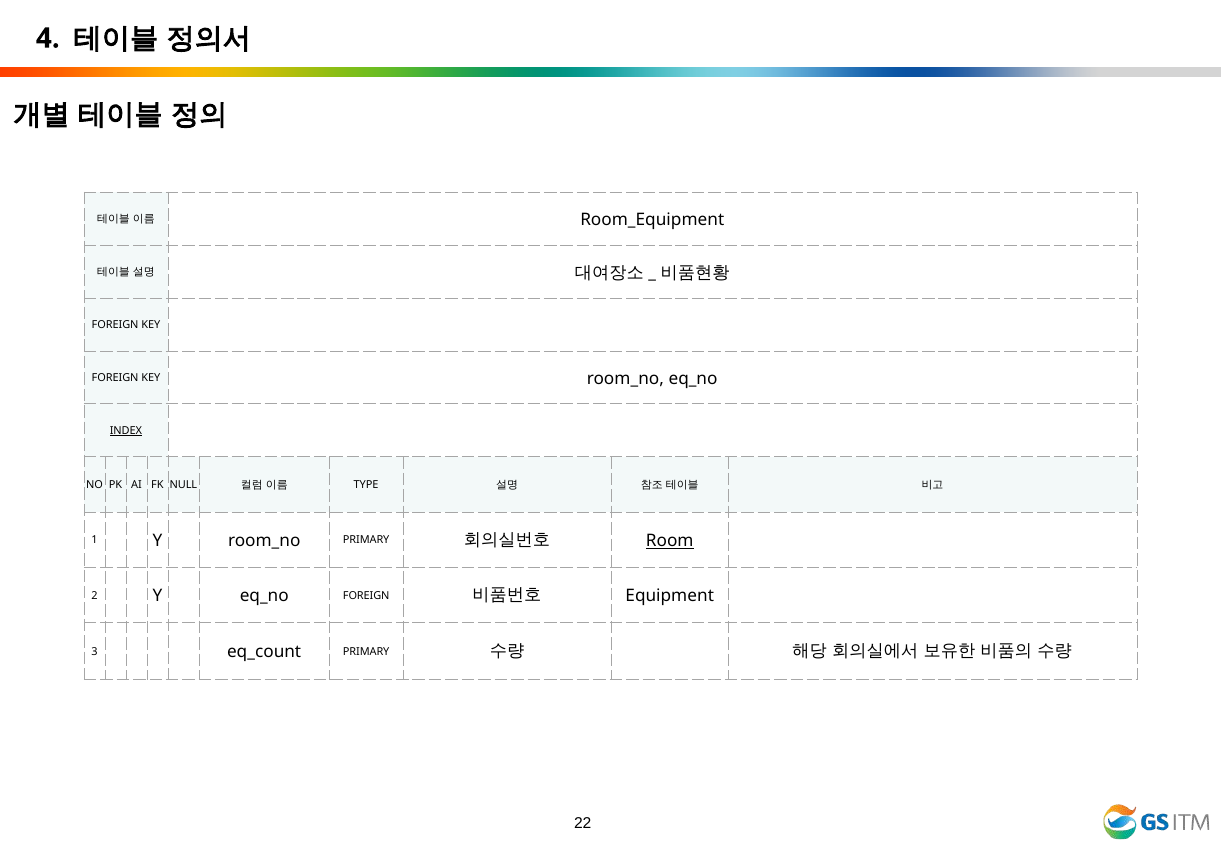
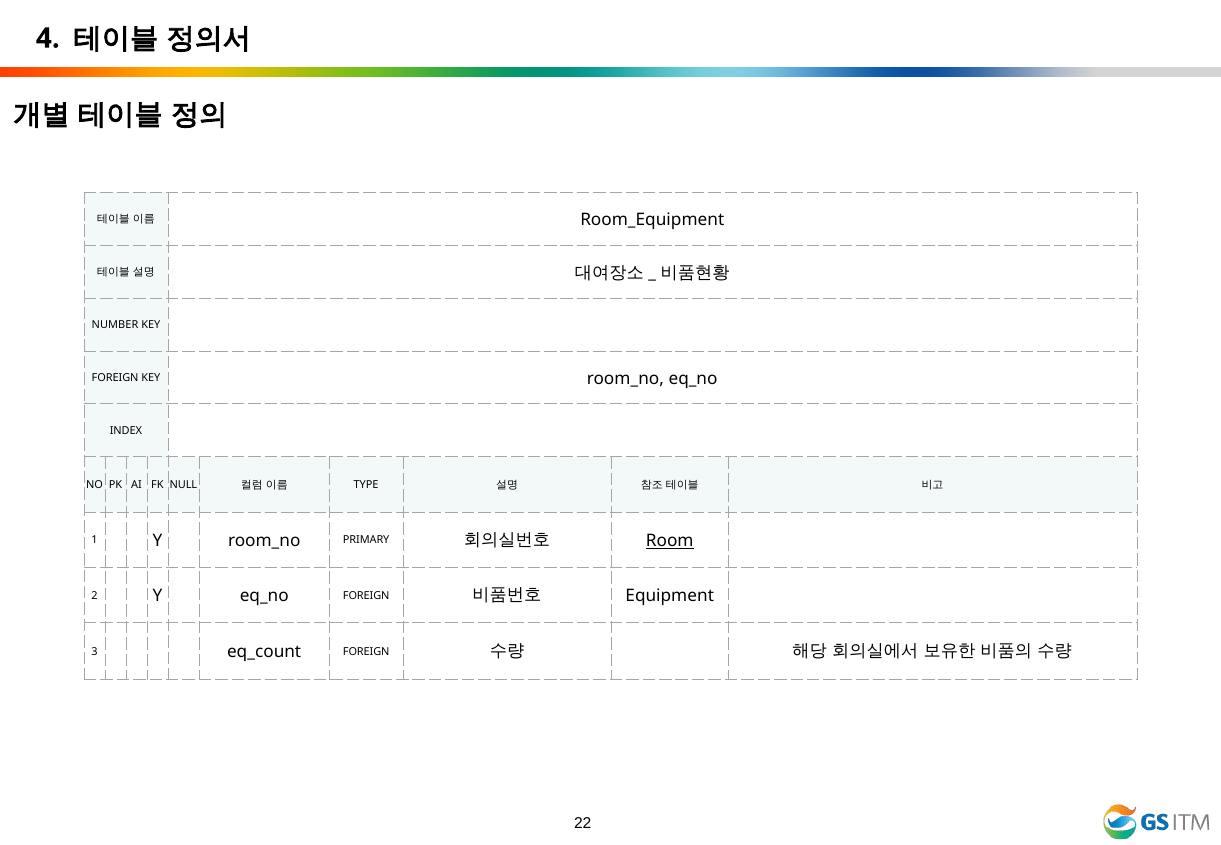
FOREIGN at (115, 325): FOREIGN -> NUMBER
INDEX underline: present -> none
PRIMARY at (366, 652): PRIMARY -> FOREIGN
